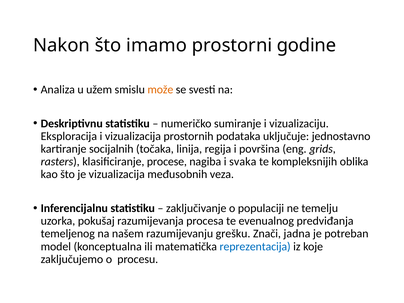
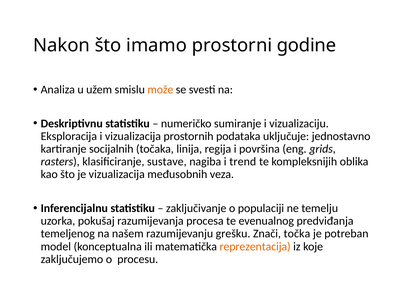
procese: procese -> sustave
svaka: svaka -> trend
jadna: jadna -> točka
reprezentacija colour: blue -> orange
